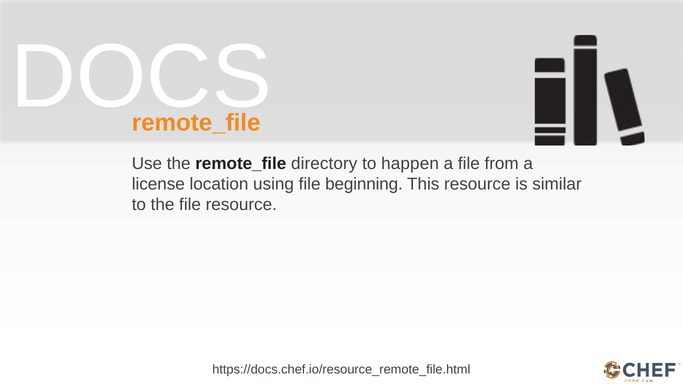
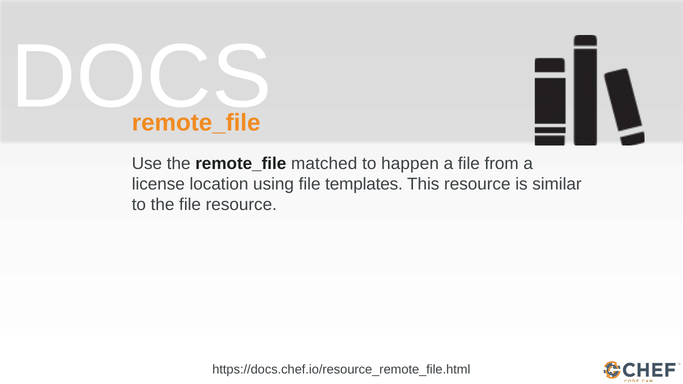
directory: directory -> matched
beginning: beginning -> templates
